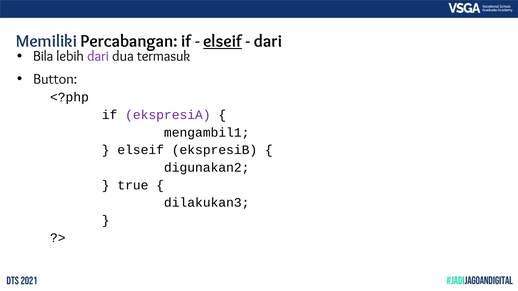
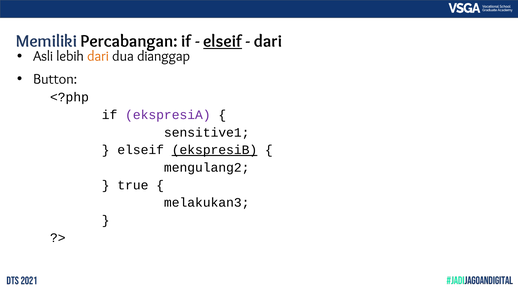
Bila: Bila -> Asli
dari at (98, 56) colour: purple -> orange
termasuk: termasuk -> dianggap
mengambil1: mengambil1 -> sensitive1
ekspresiB underline: none -> present
digunakan2: digunakan2 -> mengulang2
dilakukan3: dilakukan3 -> melakukan3
